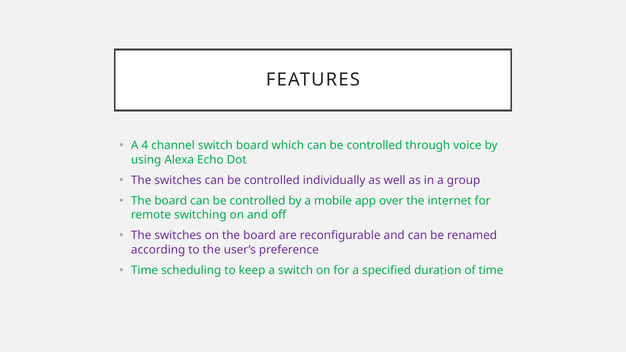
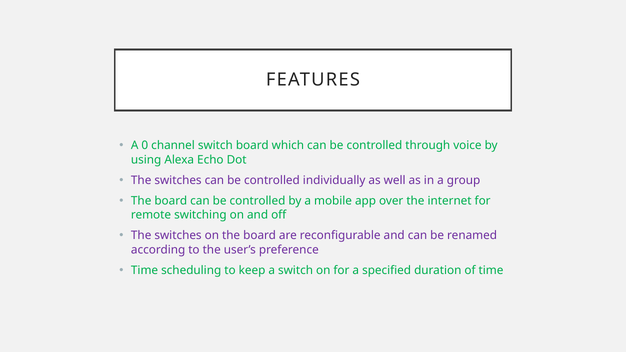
4: 4 -> 0
